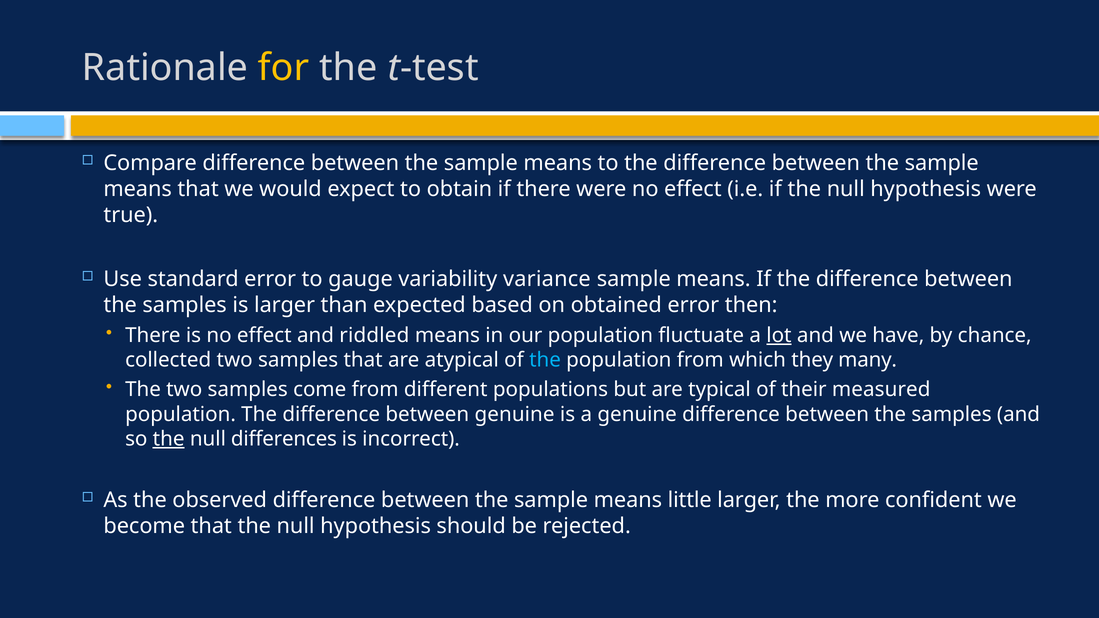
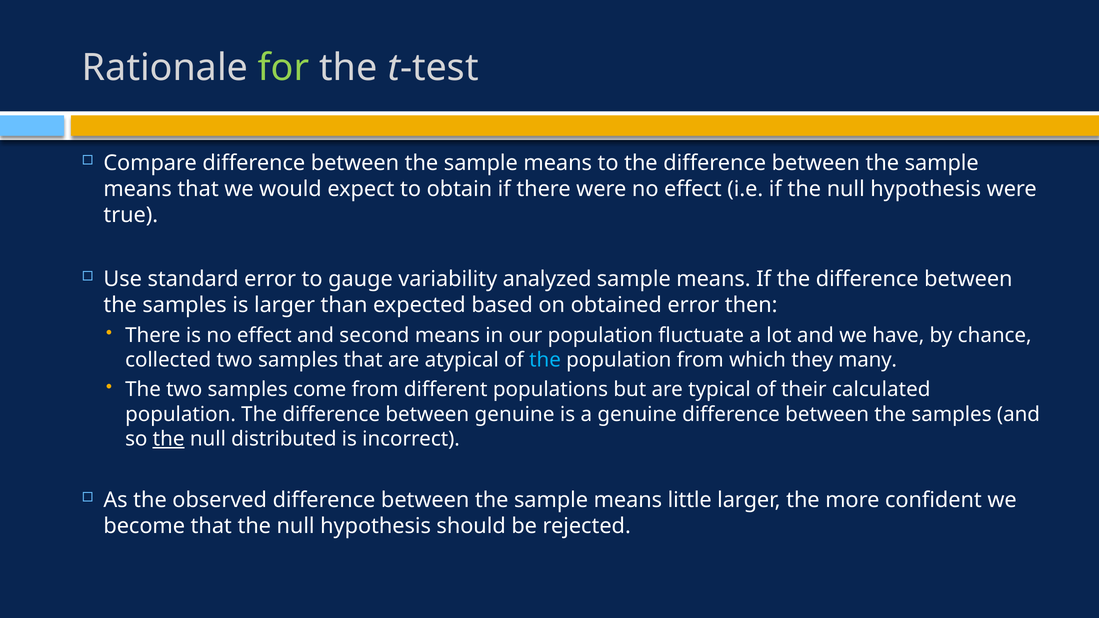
for colour: yellow -> light green
variance: variance -> analyzed
riddled: riddled -> second
lot underline: present -> none
measured: measured -> calculated
differences: differences -> distributed
